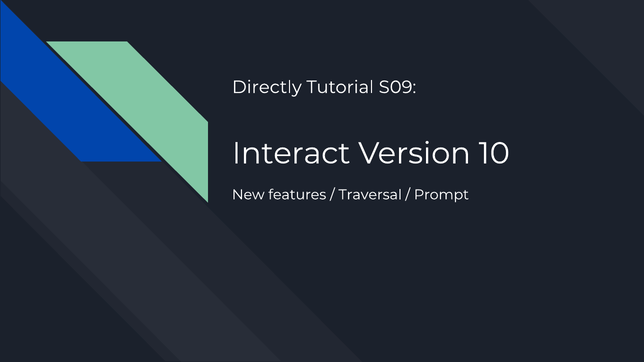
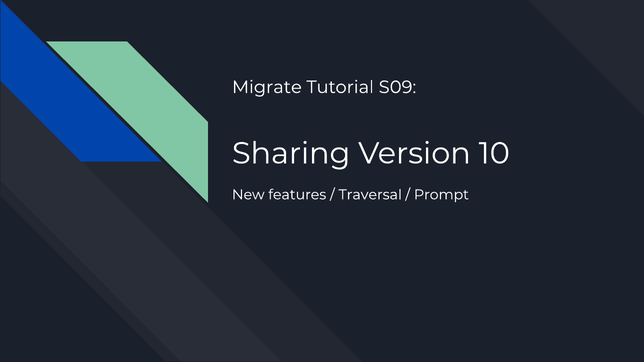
Directly: Directly -> Migrate
Interact: Interact -> Sharing
